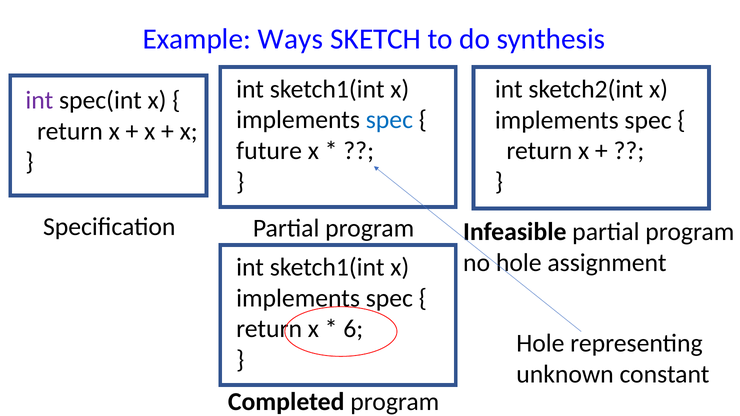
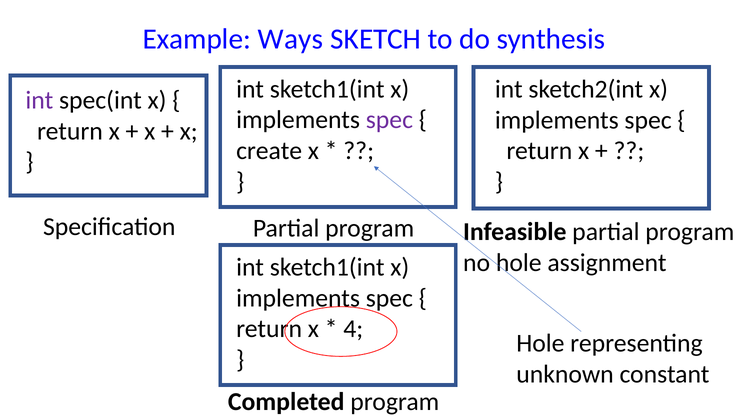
spec at (389, 120) colour: blue -> purple
future: future -> create
6: 6 -> 4
